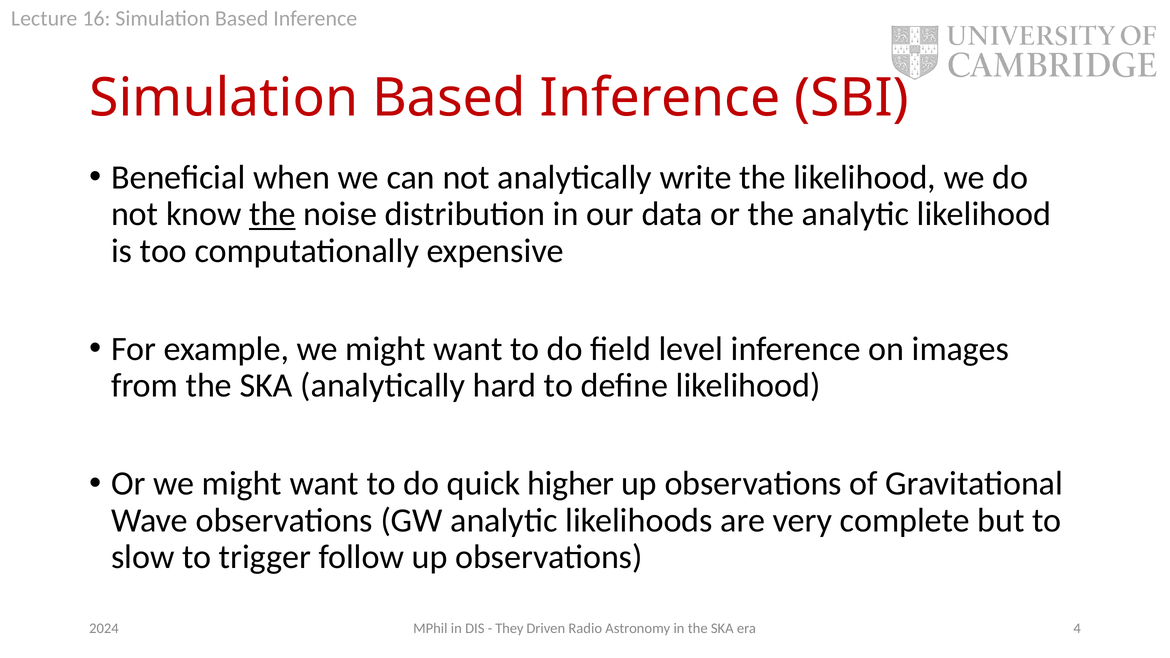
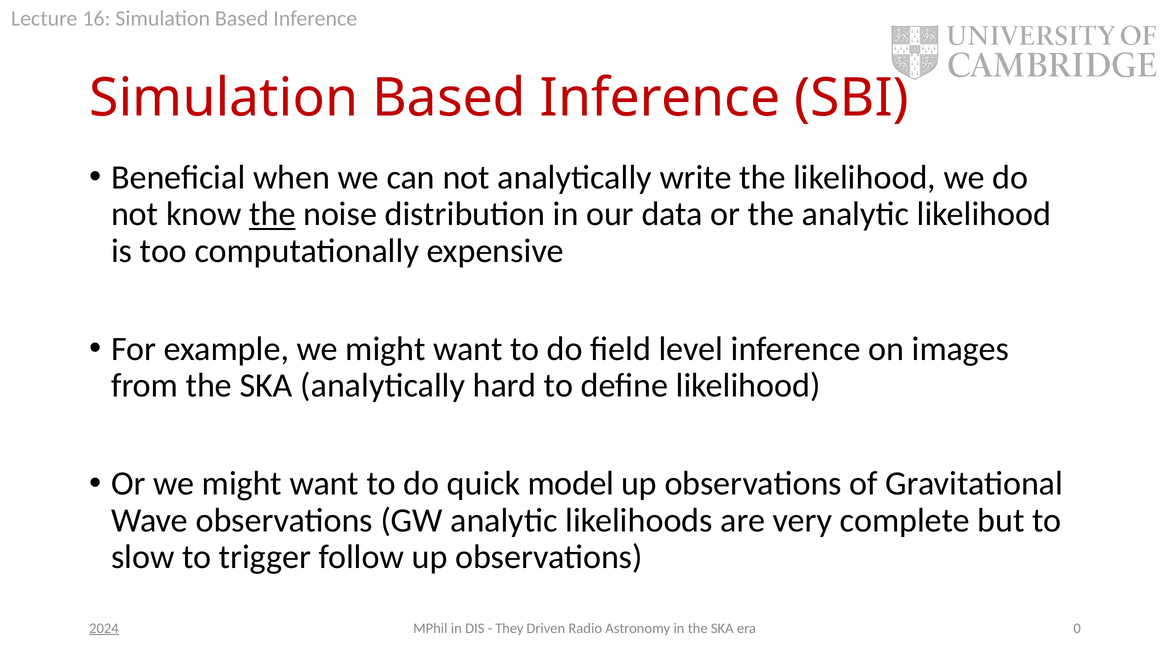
higher: higher -> model
4: 4 -> 0
2024 underline: none -> present
